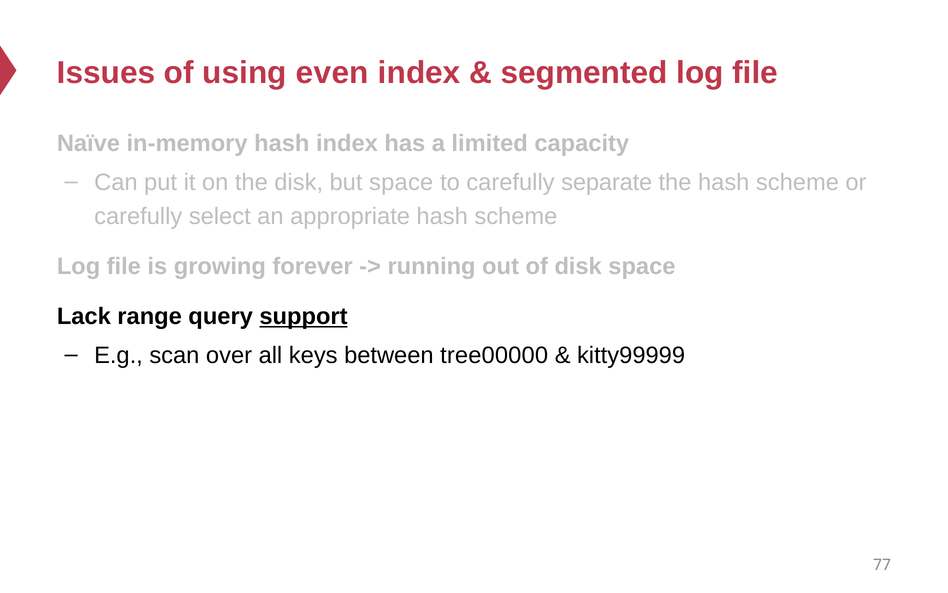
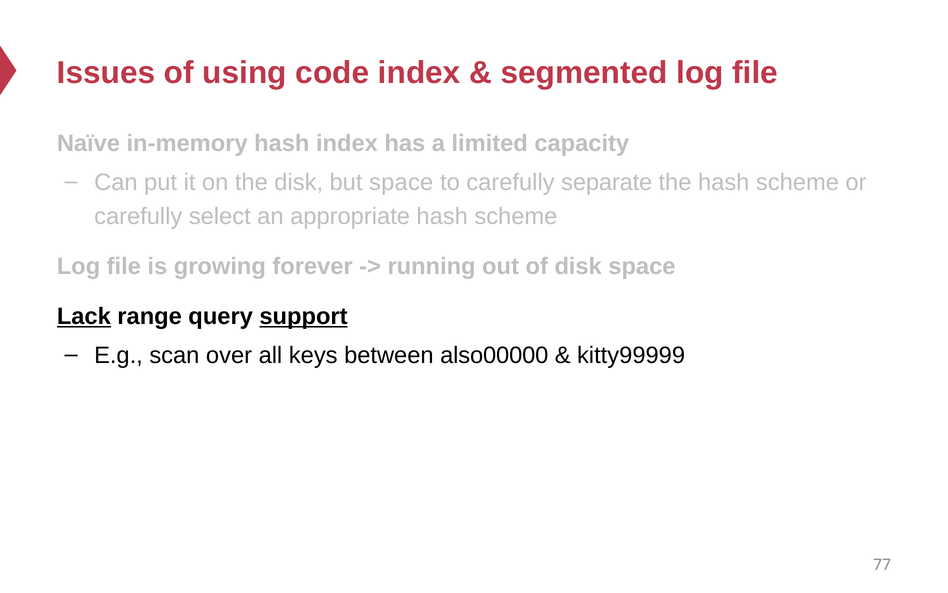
even: even -> code
Lack underline: none -> present
tree00000: tree00000 -> also00000
